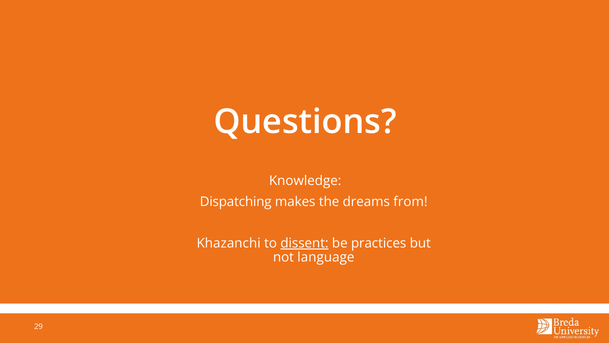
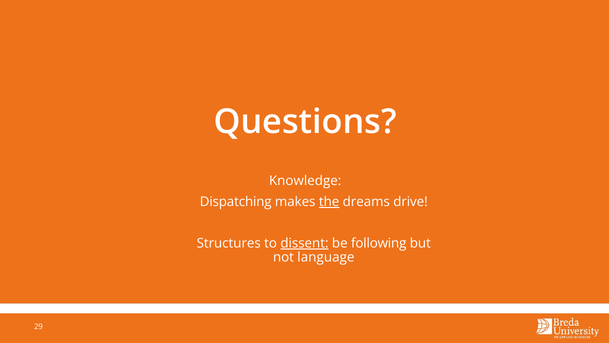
the underline: none -> present
from: from -> drive
Khazanchi: Khazanchi -> Structures
practices: practices -> following
